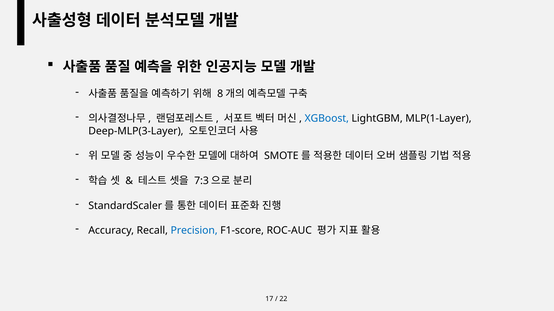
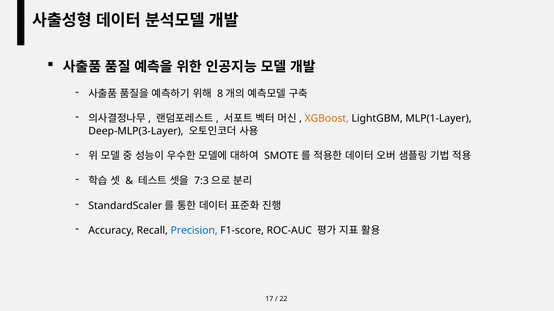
XGBoost colour: blue -> orange
